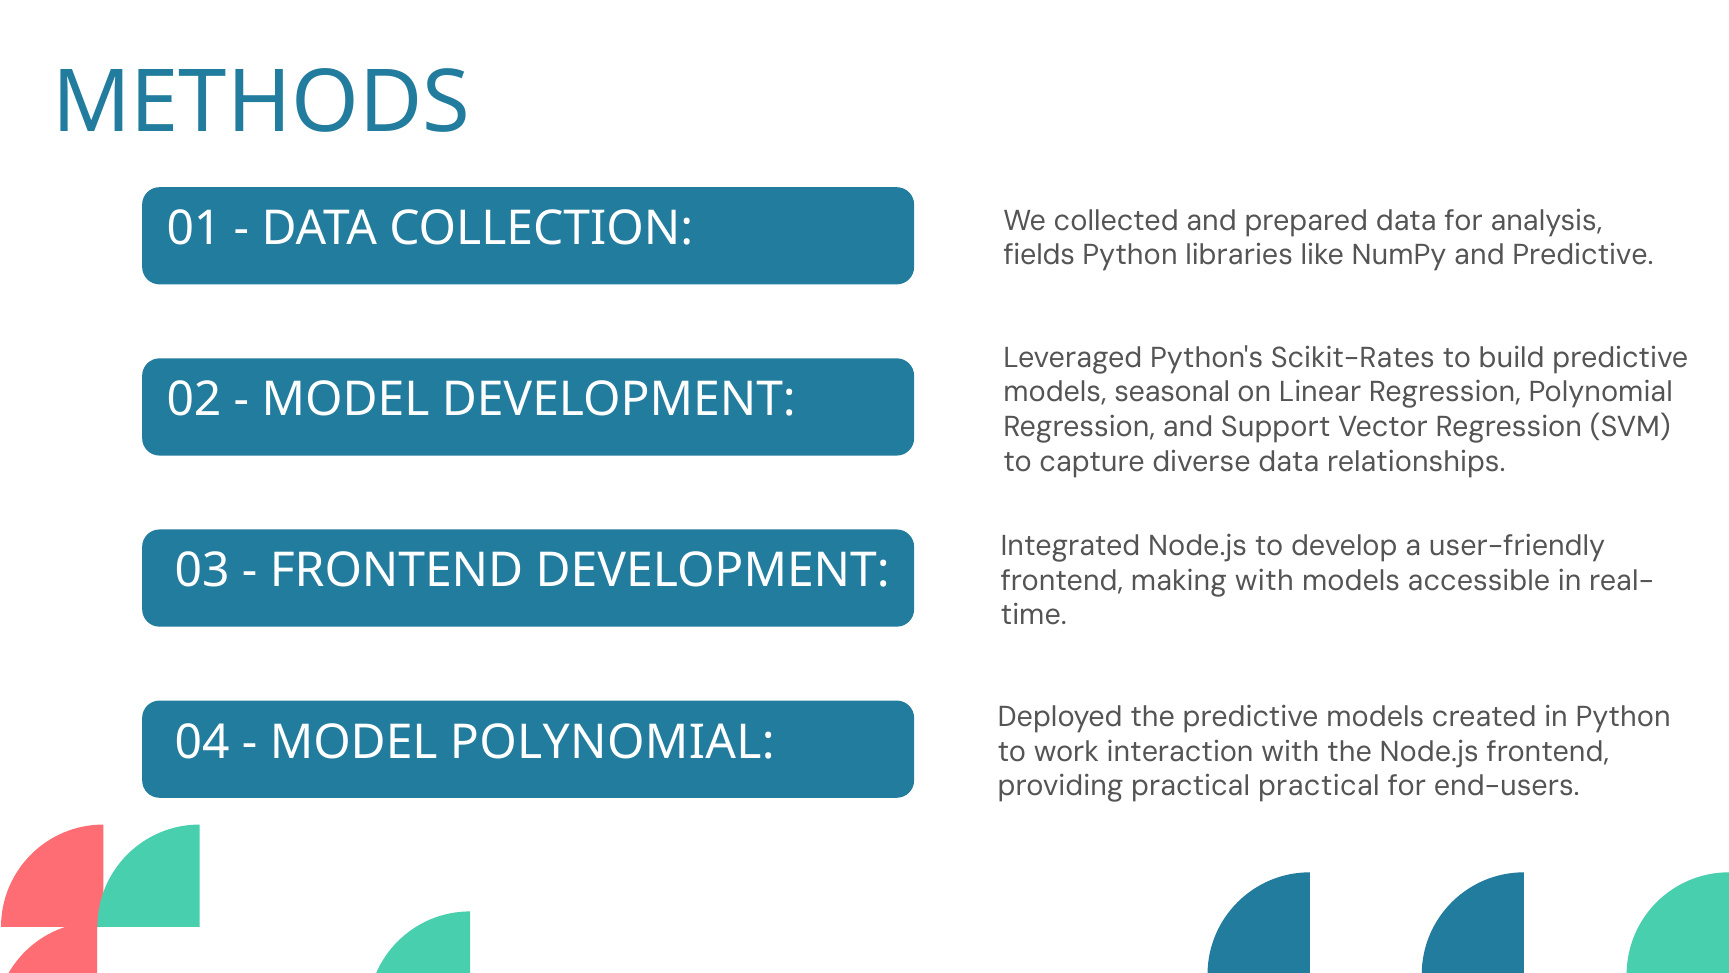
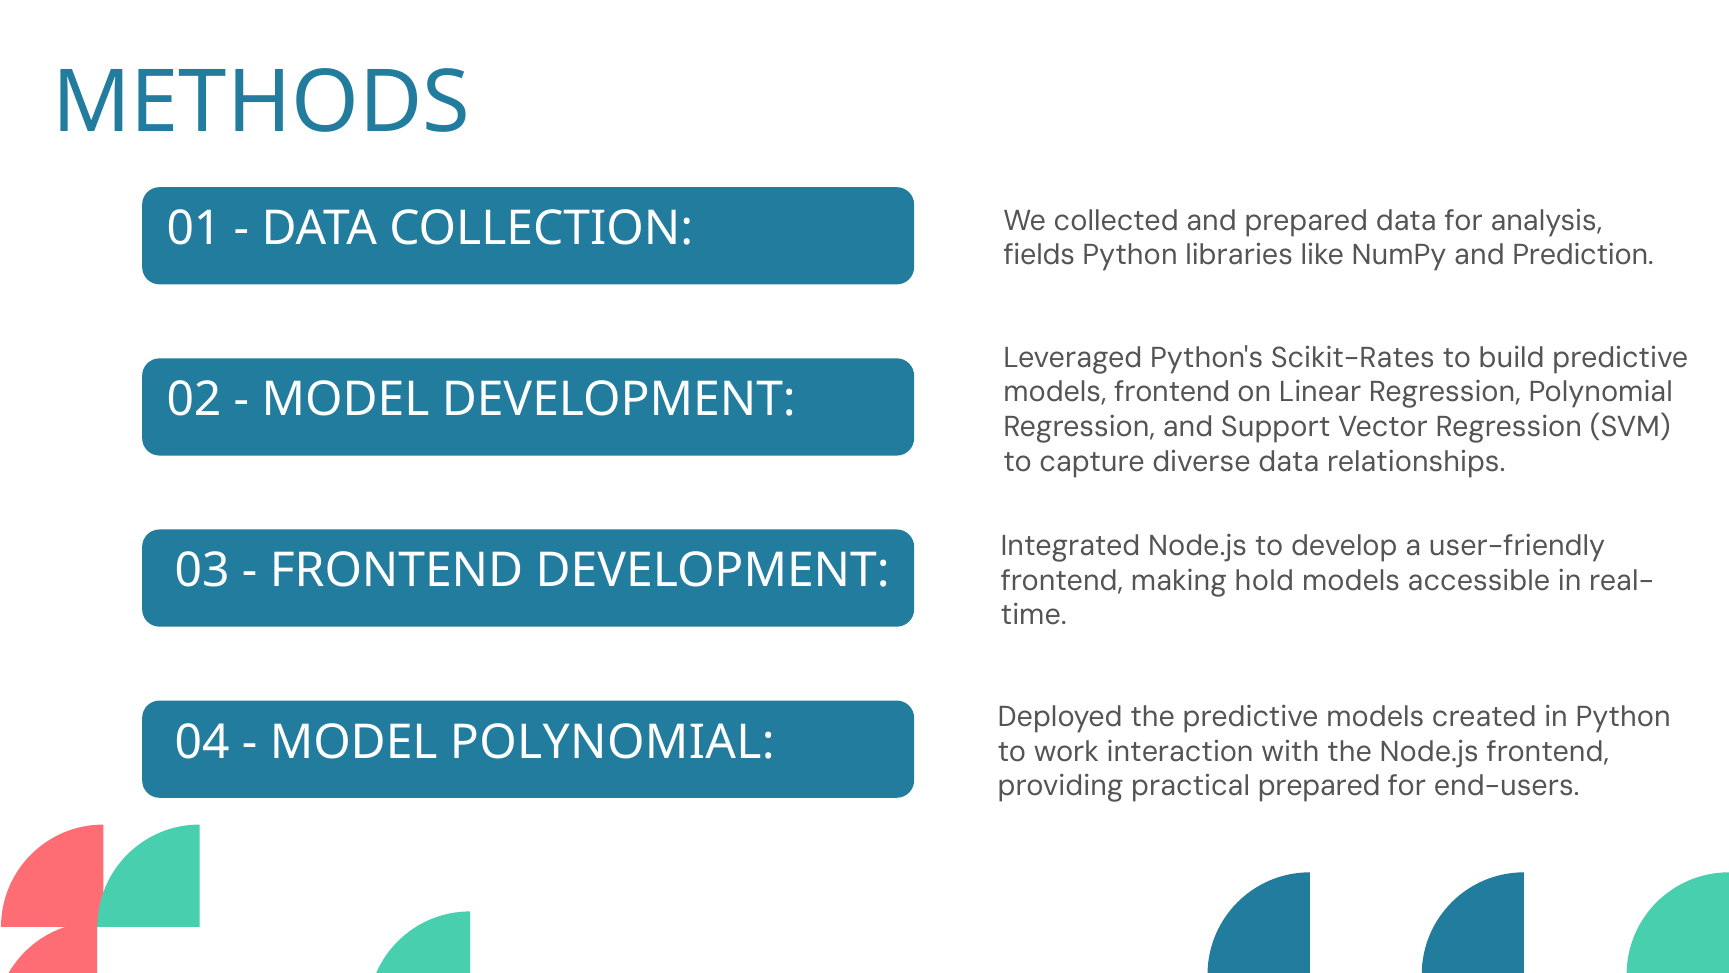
and Predictive: Predictive -> Prediction
models seasonal: seasonal -> frontend
making with: with -> hold
practical practical: practical -> prepared
